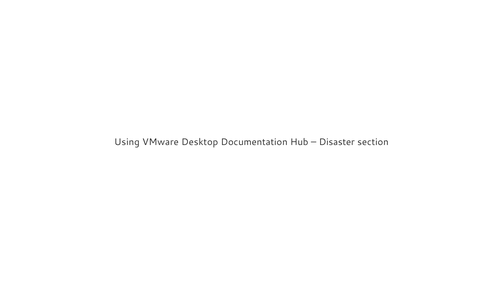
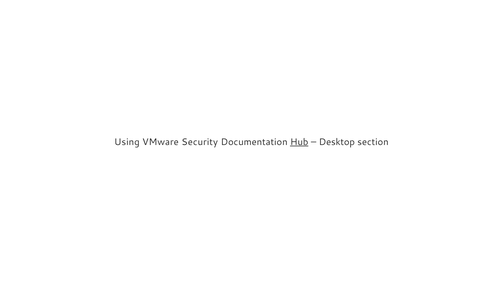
Desktop: Desktop -> Security
Hub underline: none -> present
Disaster: Disaster -> Desktop
